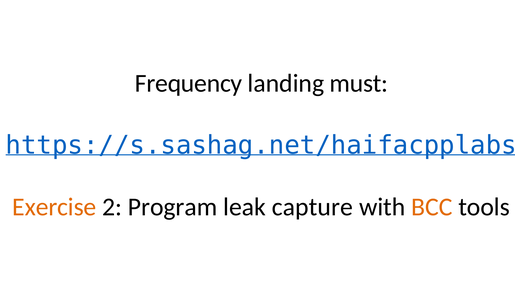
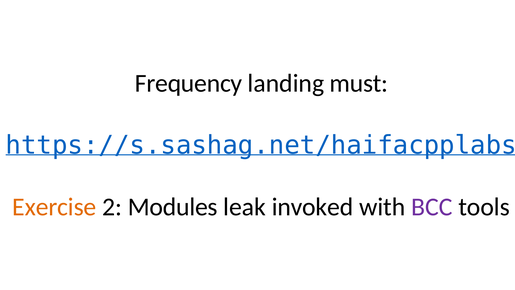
Program: Program -> Modules
capture: capture -> invoked
BCC colour: orange -> purple
